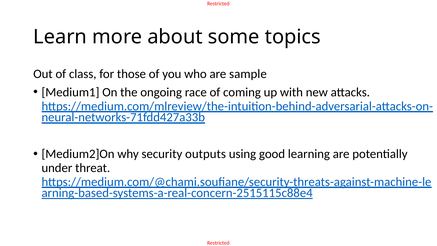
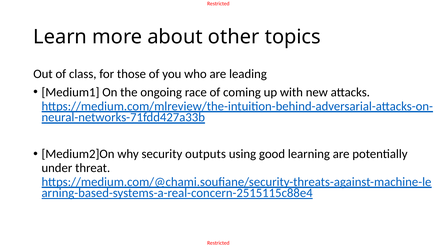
some: some -> other
sample: sample -> leading
